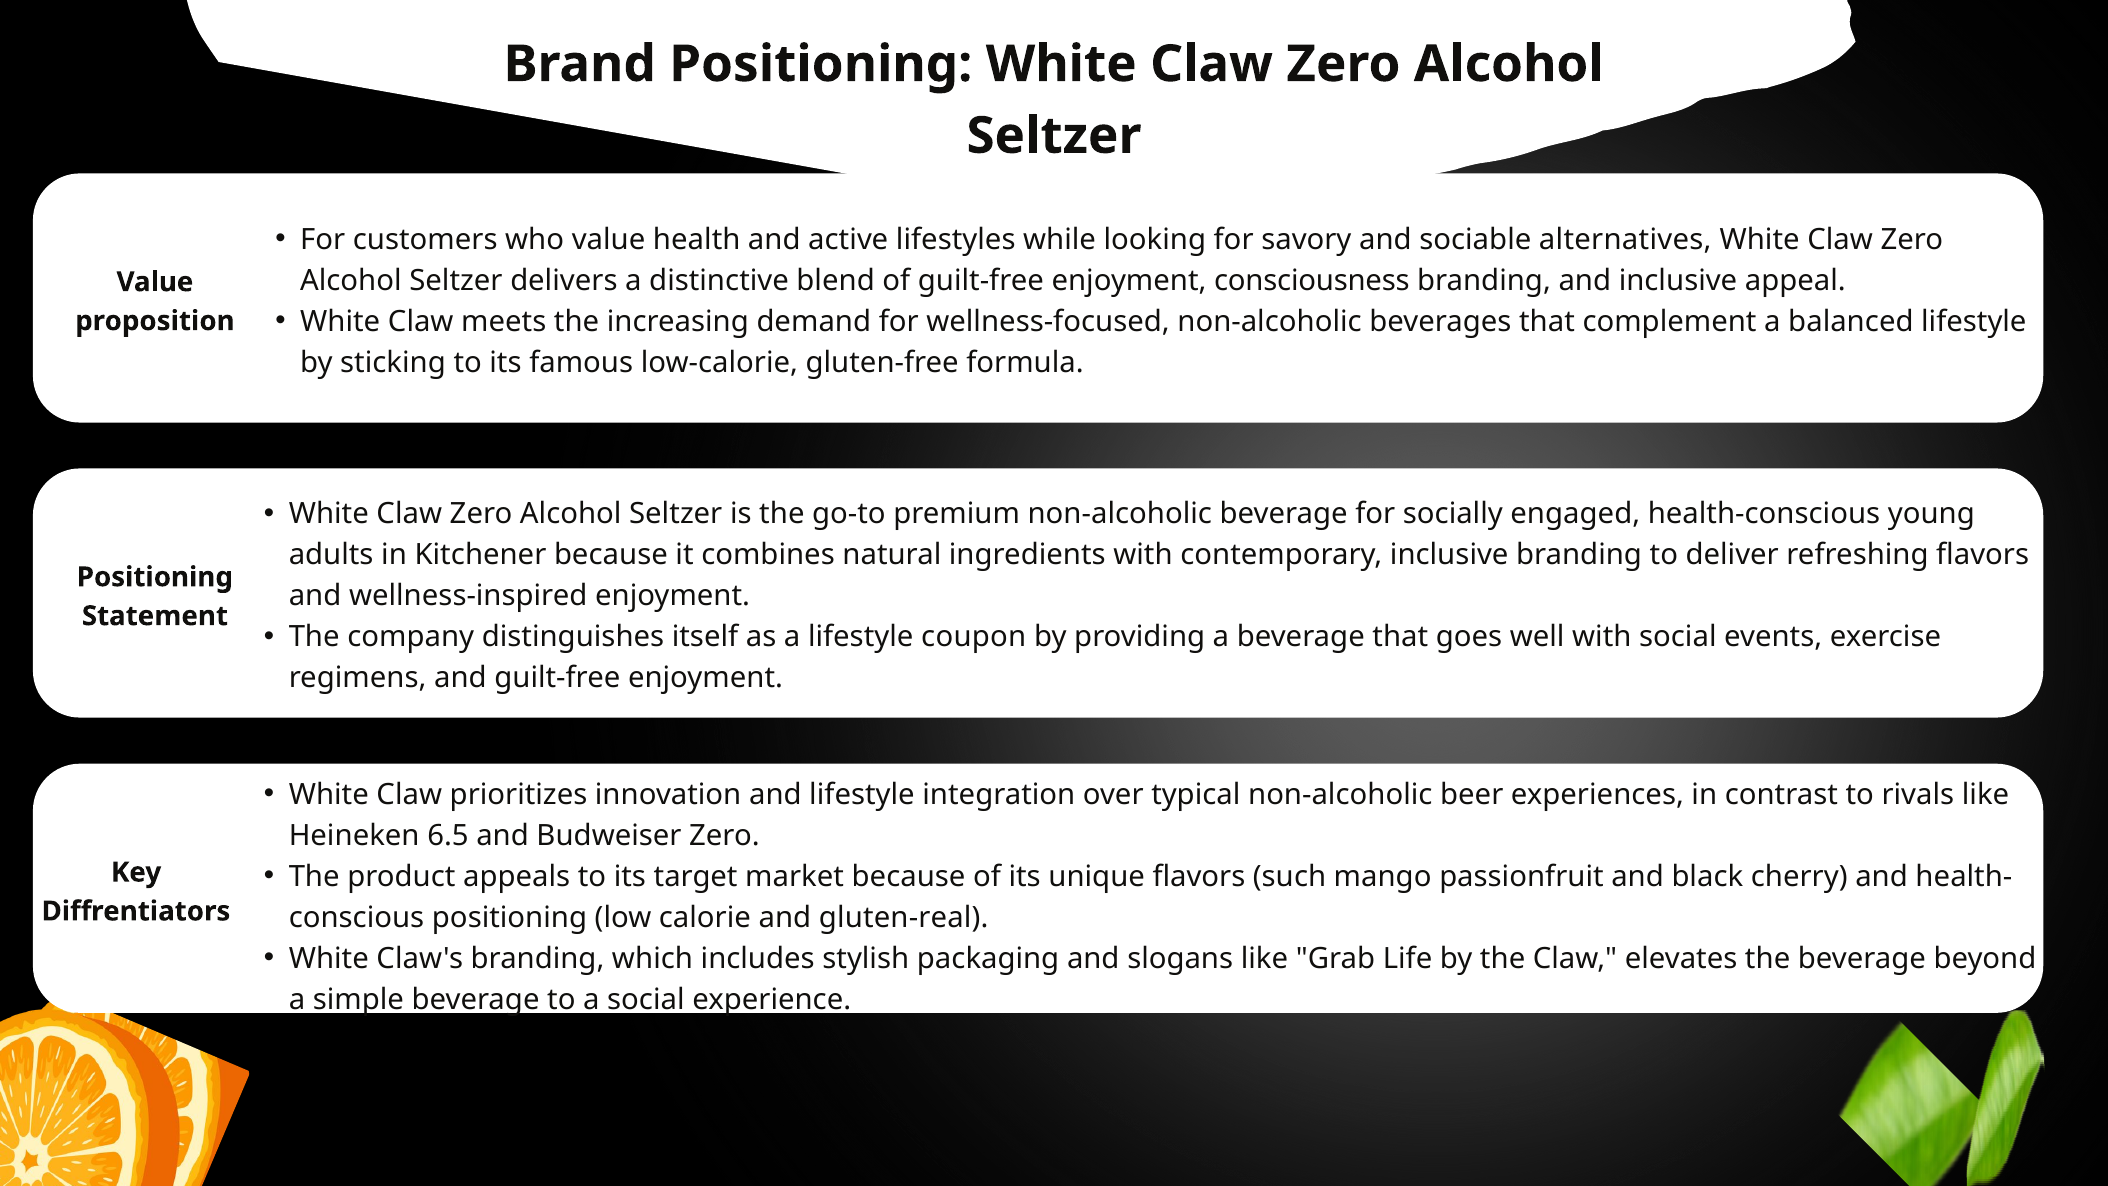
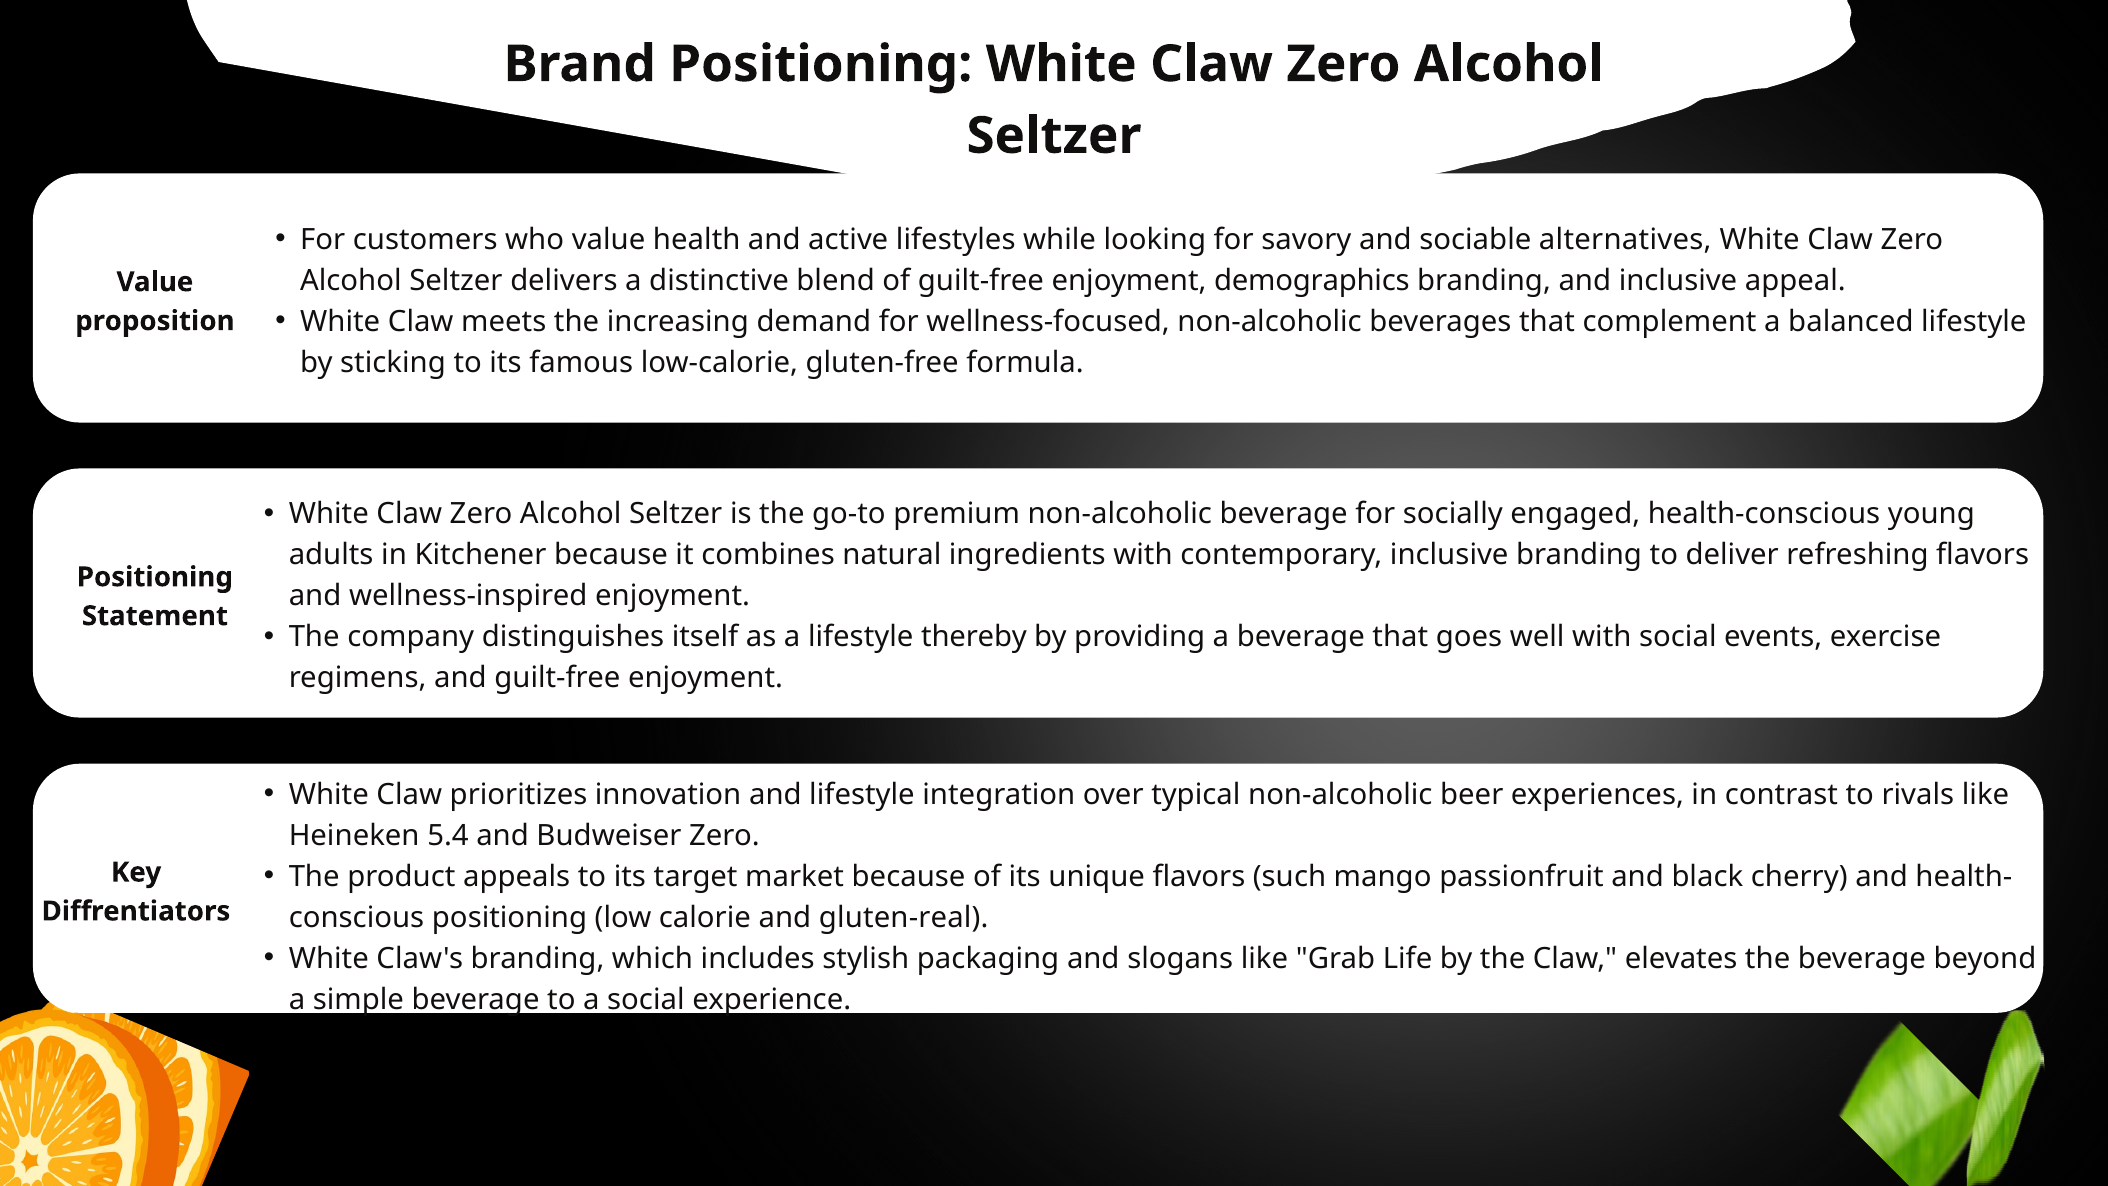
consciousness: consciousness -> demographics
coupon: coupon -> thereby
6.5: 6.5 -> 5.4
